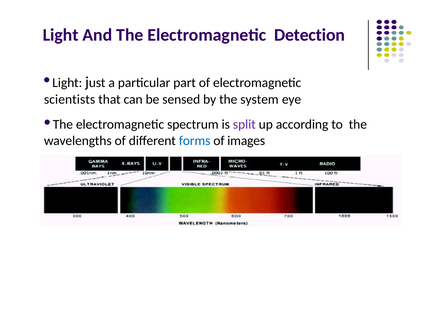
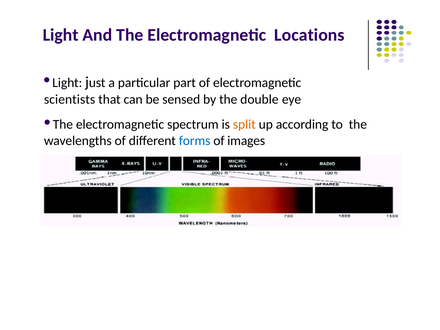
Detection: Detection -> Locations
system: system -> double
split colour: purple -> orange
